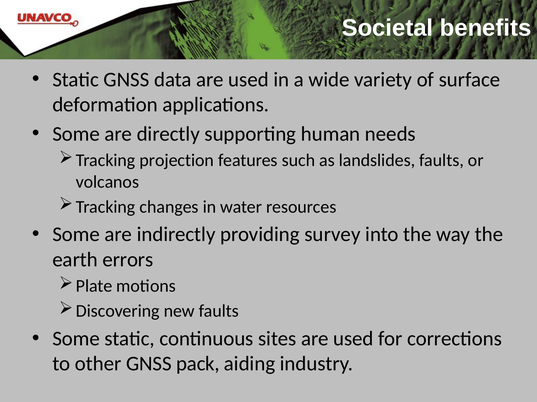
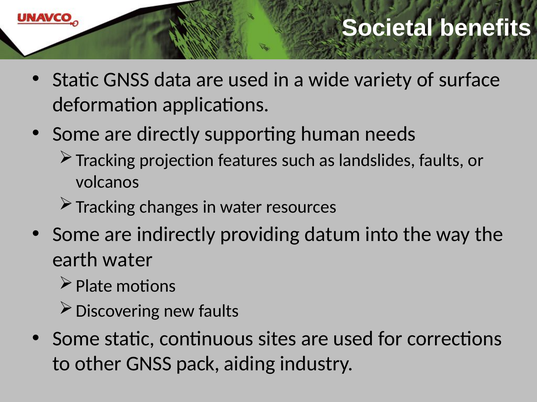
survey: survey -> datum
earth errors: errors -> water
